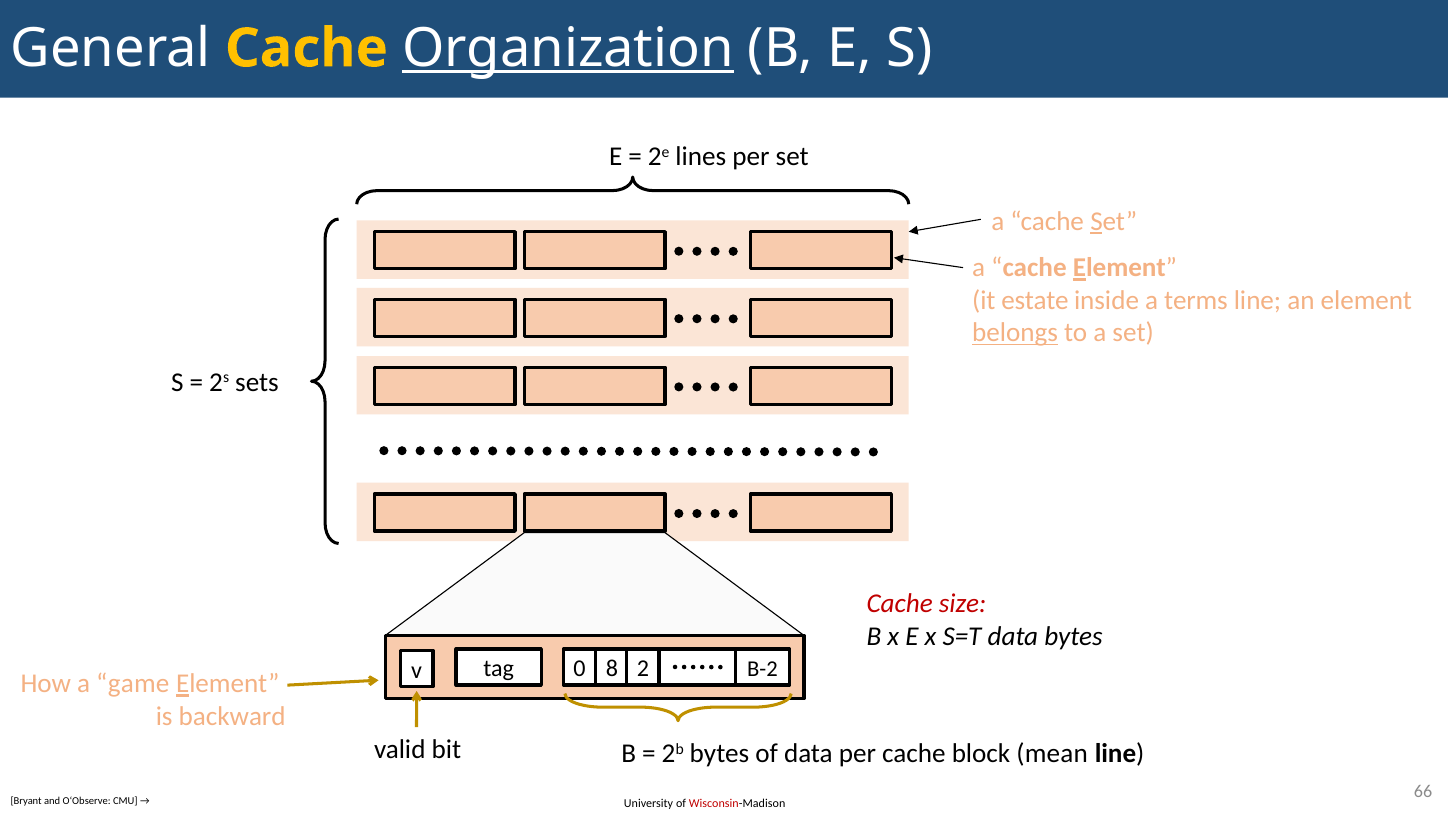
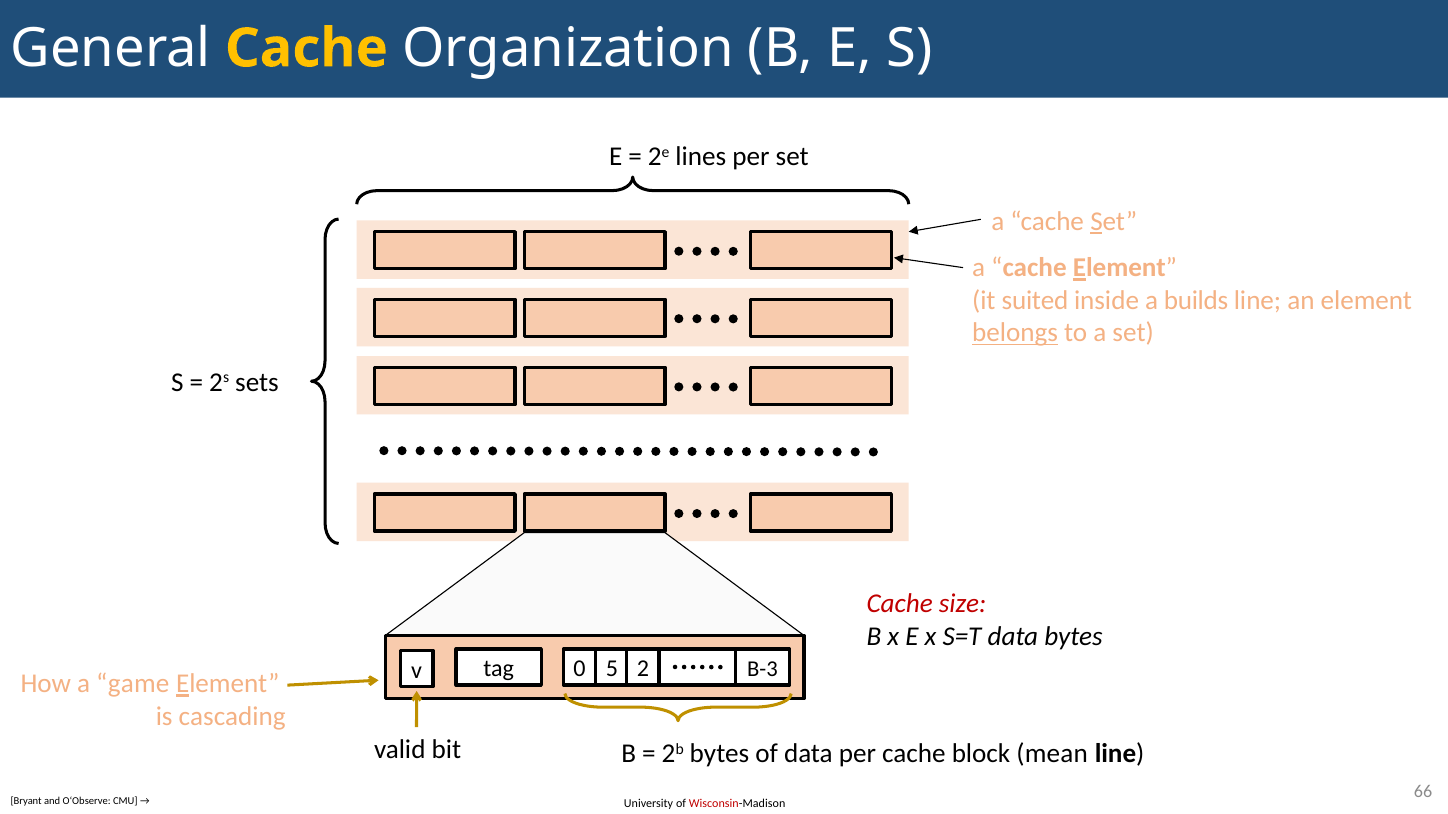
Organization underline: present -> none
estate: estate -> suited
terms: terms -> builds
8: 8 -> 5
B-2: B-2 -> B-3
backward: backward -> cascading
